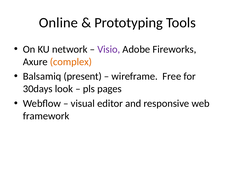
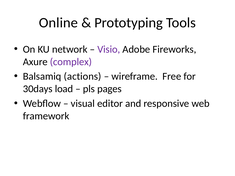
complex colour: orange -> purple
present: present -> actions
look: look -> load
